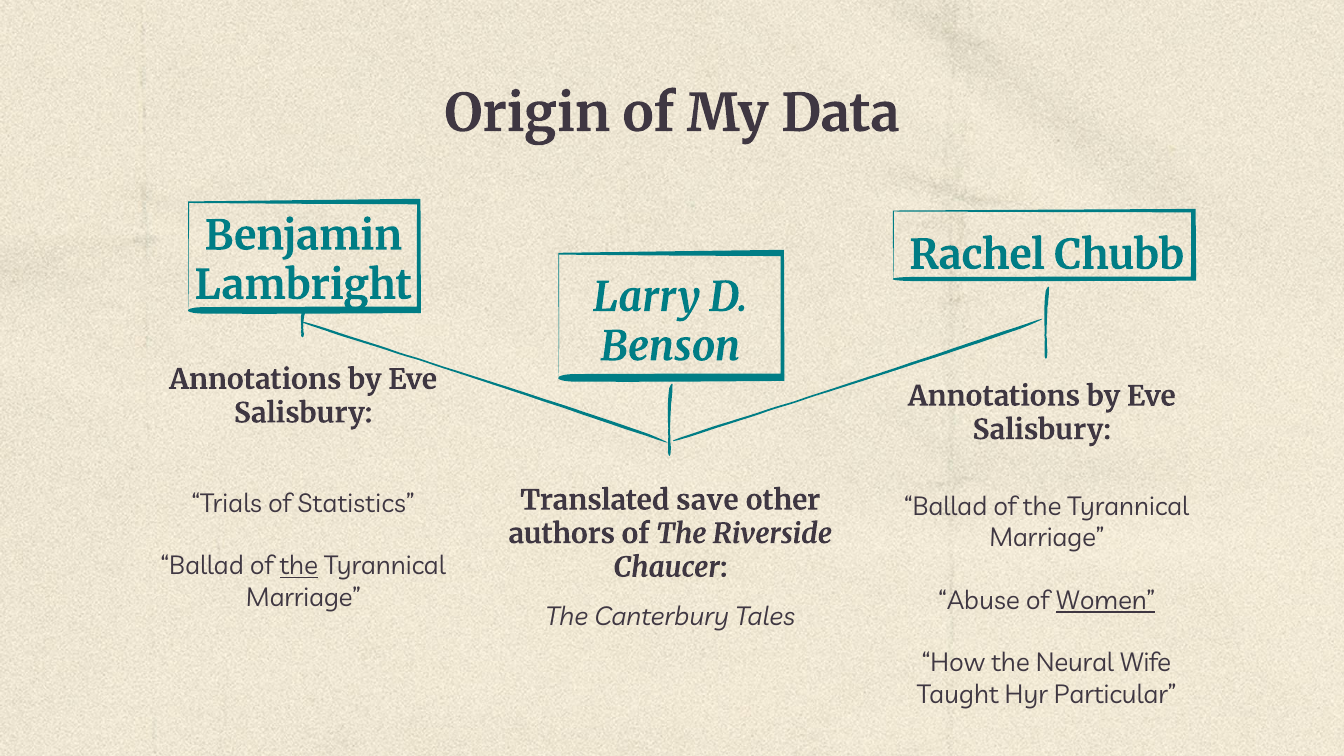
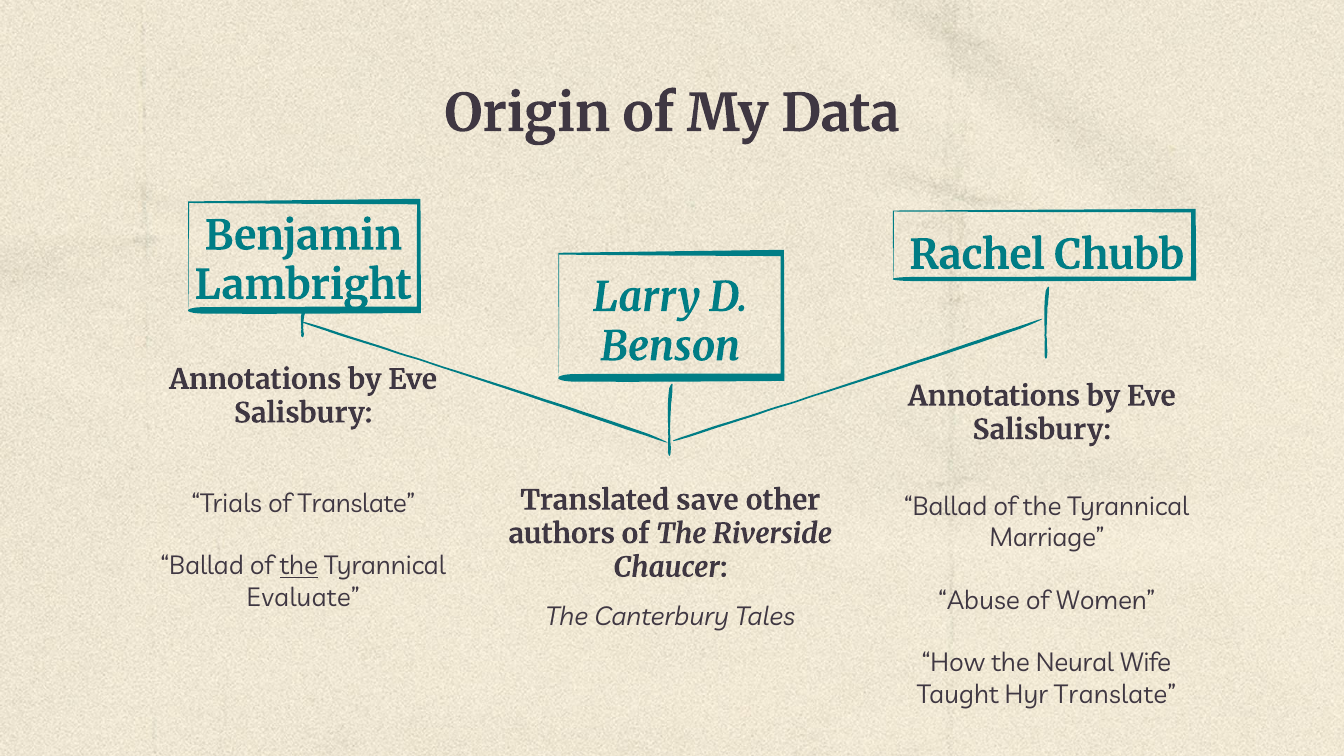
of Statistics: Statistics -> Translate
Marriage at (303, 598): Marriage -> Evaluate
Women underline: present -> none
Hyr Particular: Particular -> Translate
